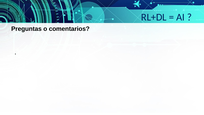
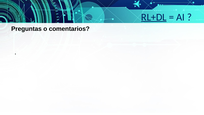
RL+DL underline: none -> present
